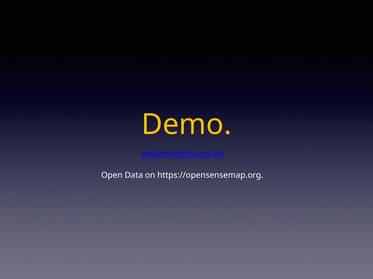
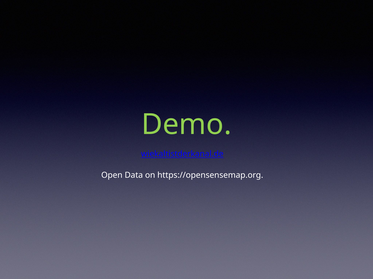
Demo colour: yellow -> light green
